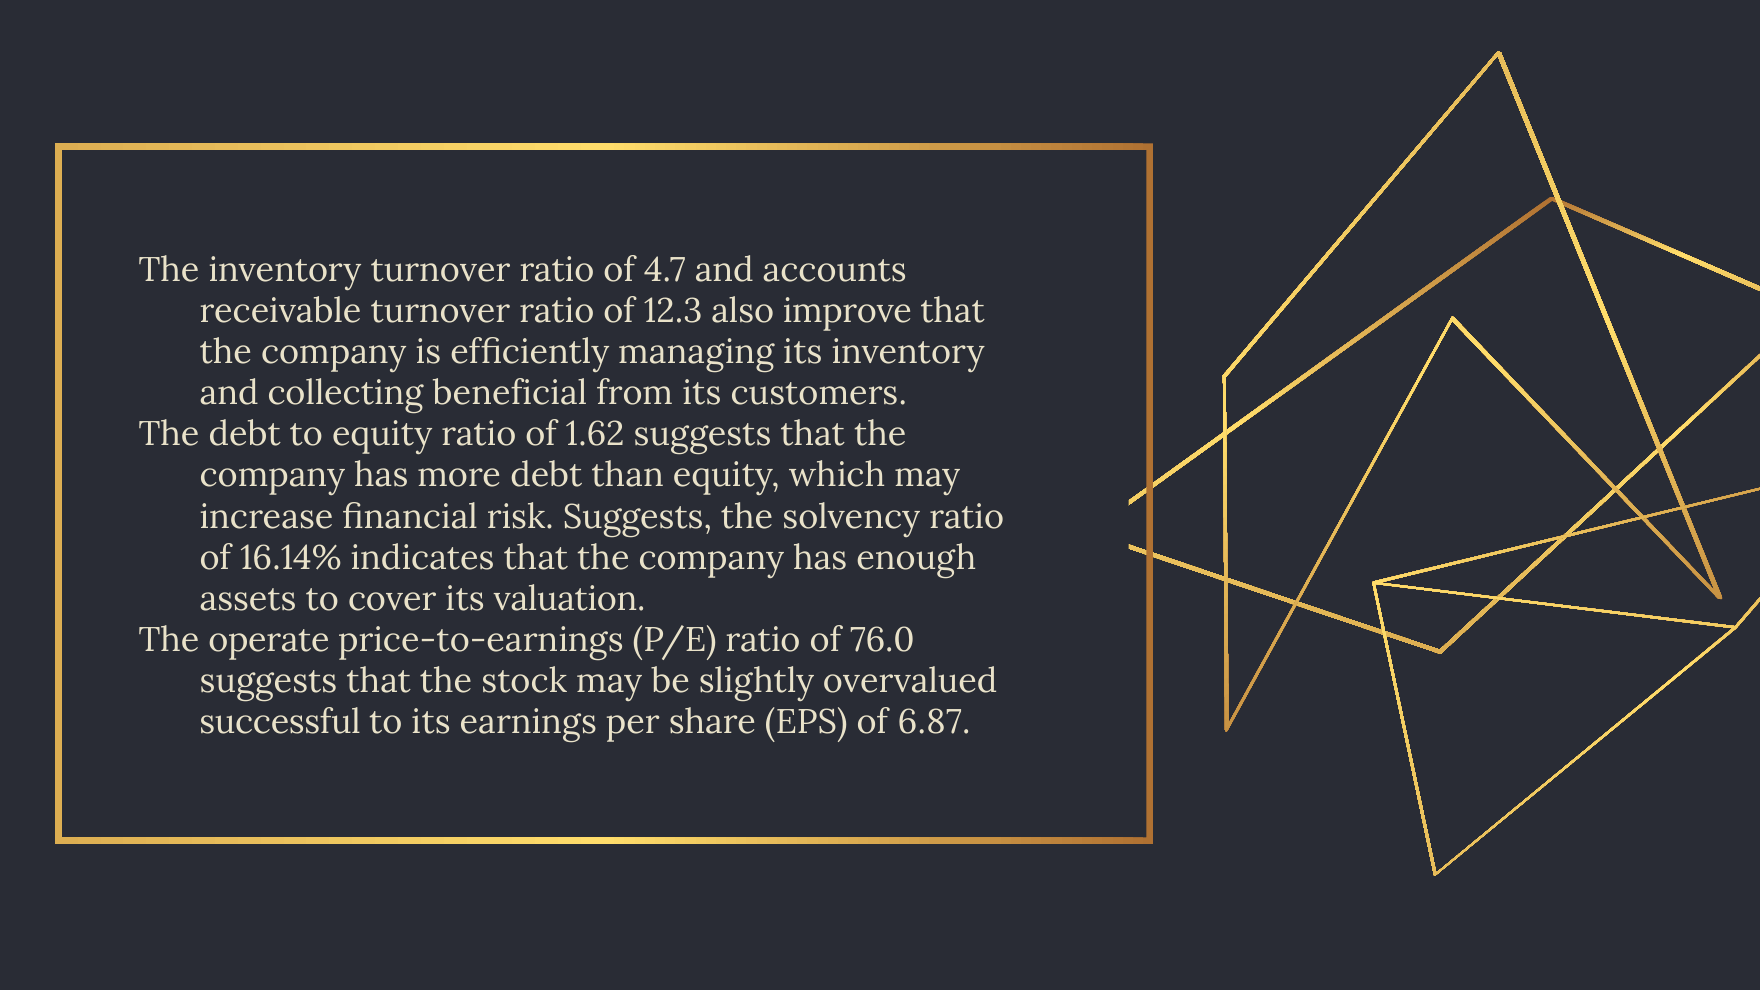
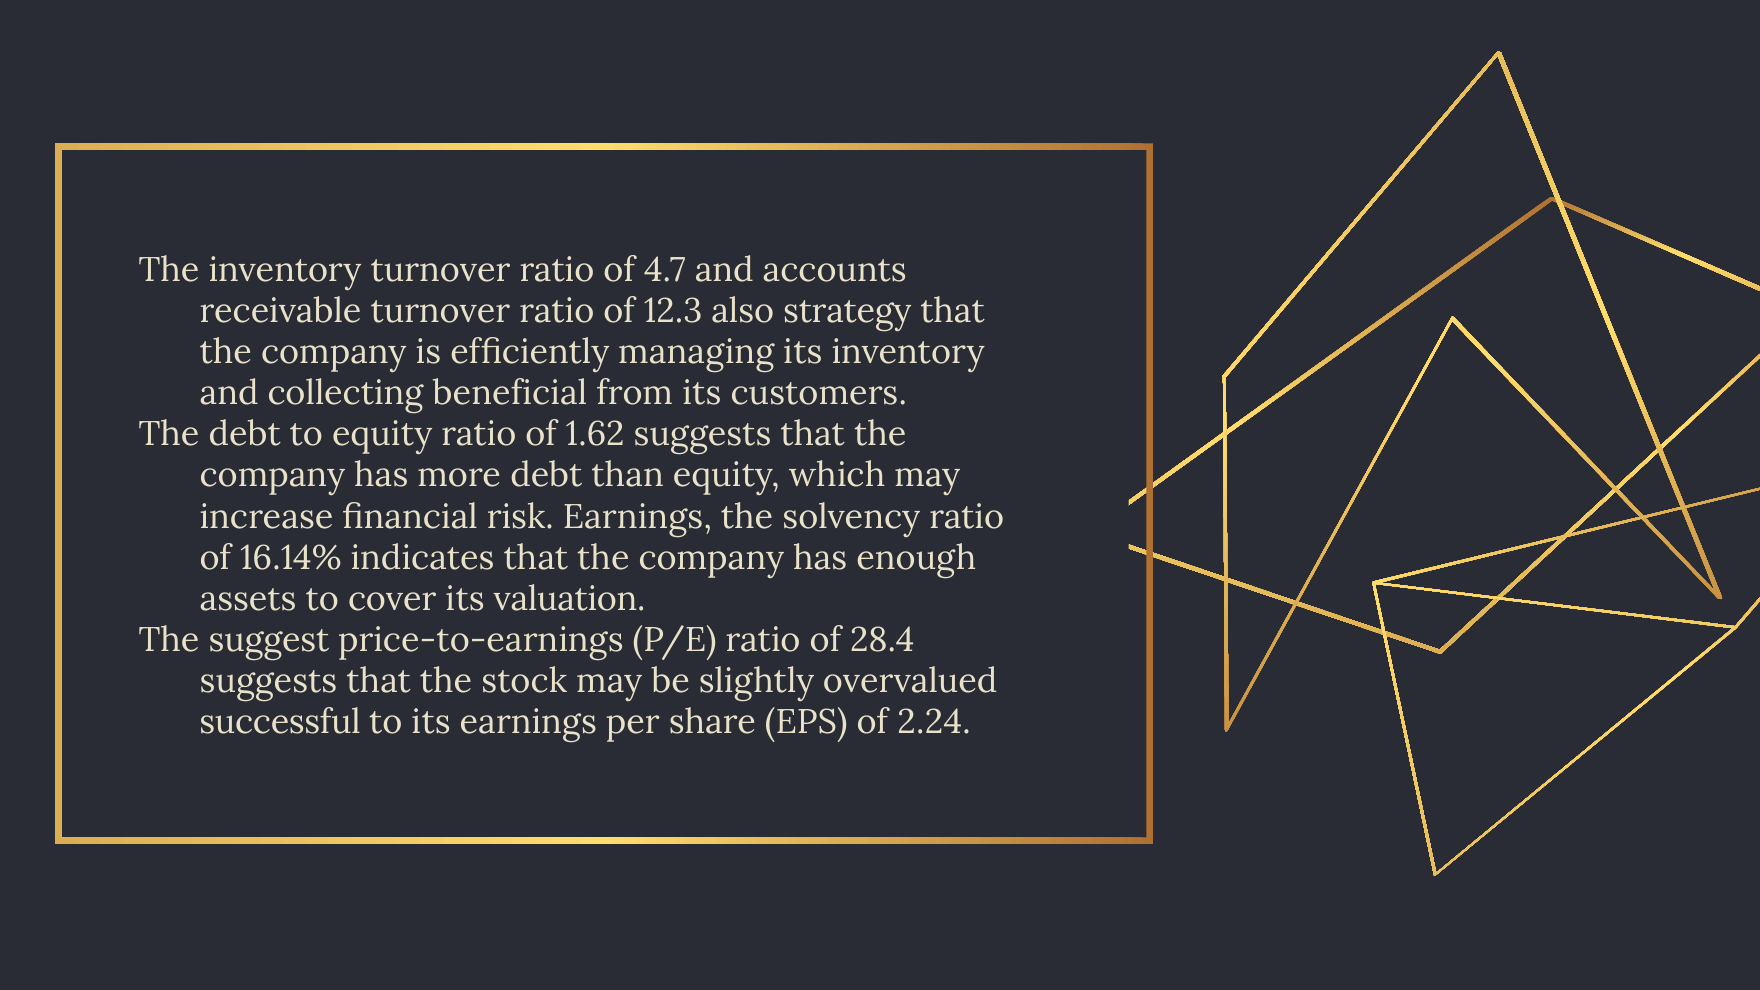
improve: improve -> strategy
risk Suggests: Suggests -> Earnings
operate: operate -> suggest
76.0: 76.0 -> 28.4
6.87: 6.87 -> 2.24
